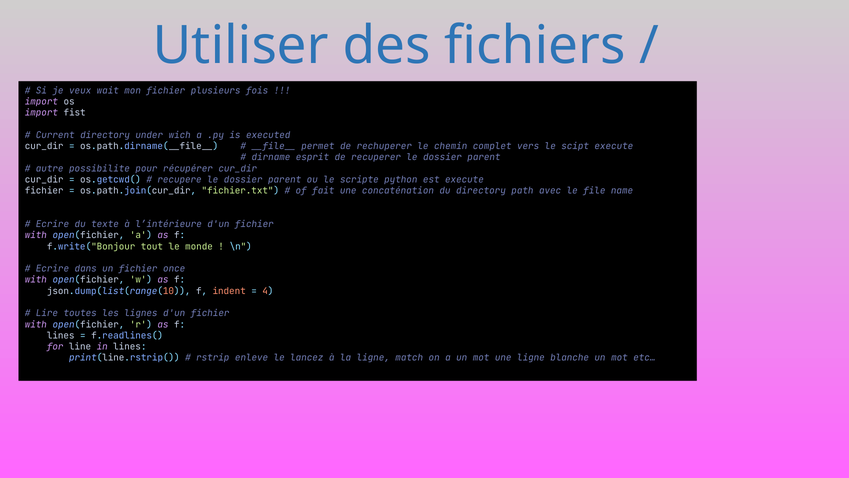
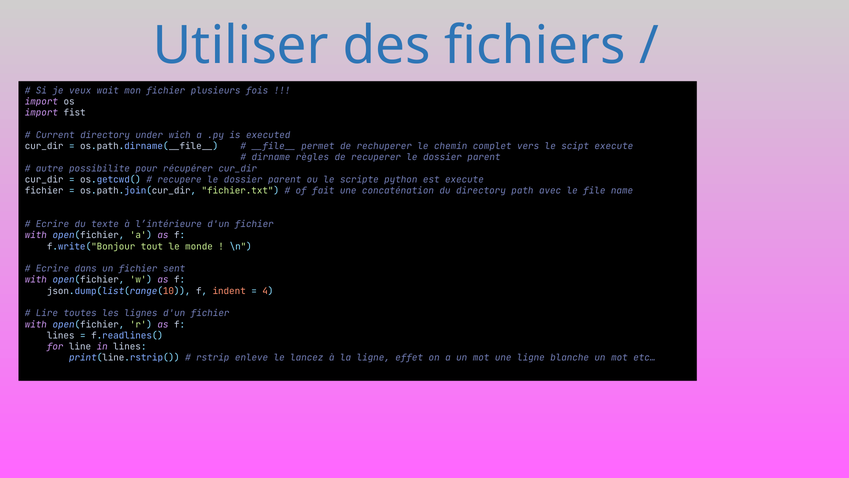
esprit: esprit -> règles
once: once -> sent
match: match -> effet
